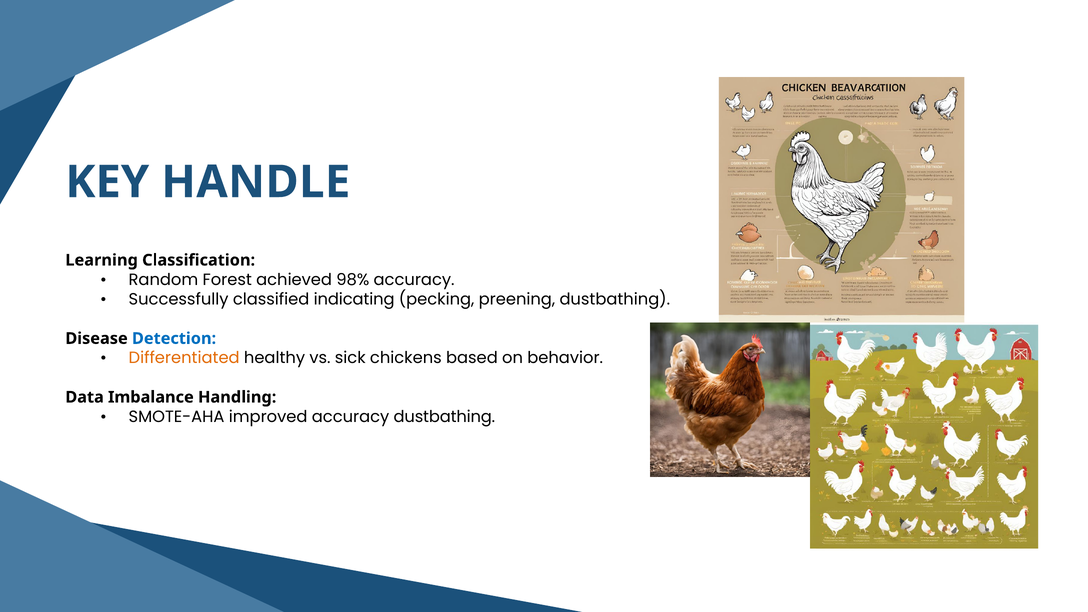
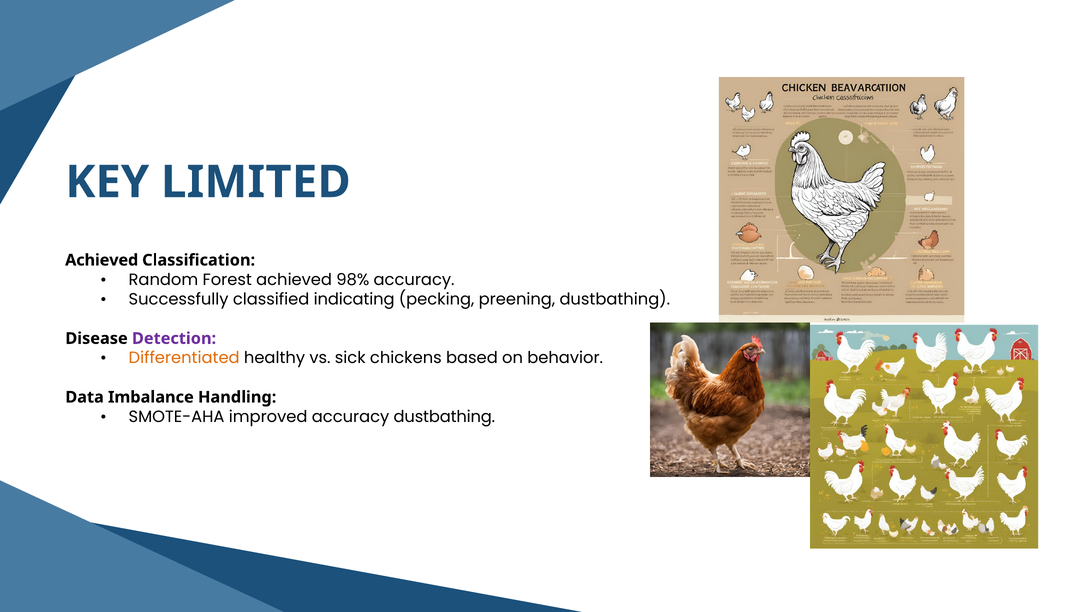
HANDLE: HANDLE -> LIMITED
Learning at (102, 260): Learning -> Achieved
Detection colour: blue -> purple
